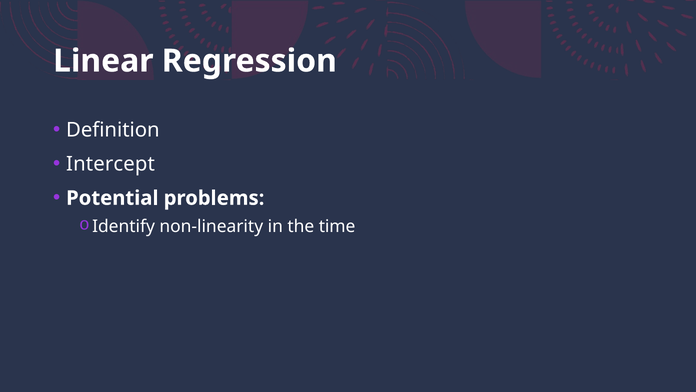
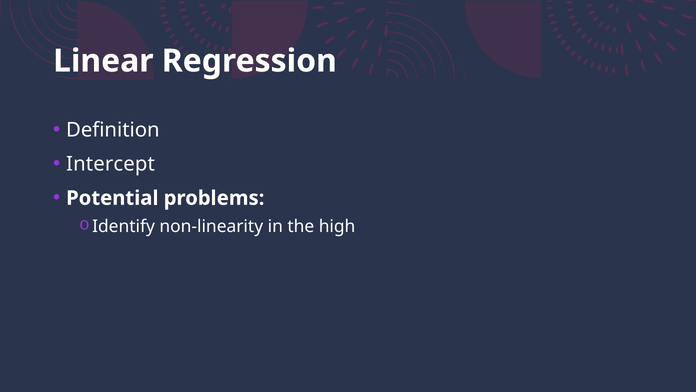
time: time -> high
